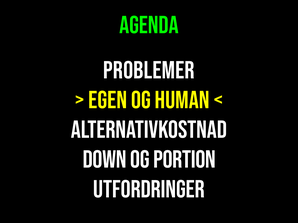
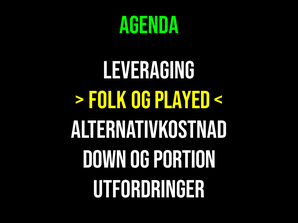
PROBLEMER: PROBLEMER -> LEVERAGING
EGEN: EGEN -> FOLK
HUMAN: HUMAN -> PLAYED
